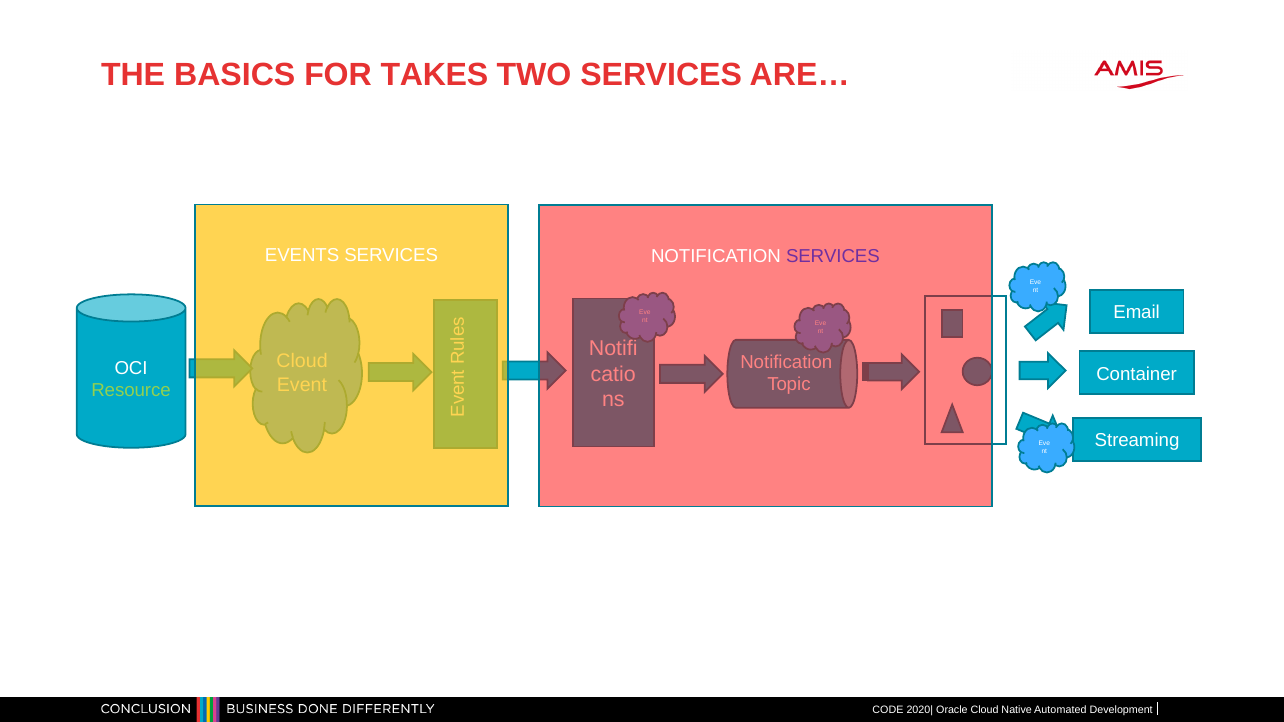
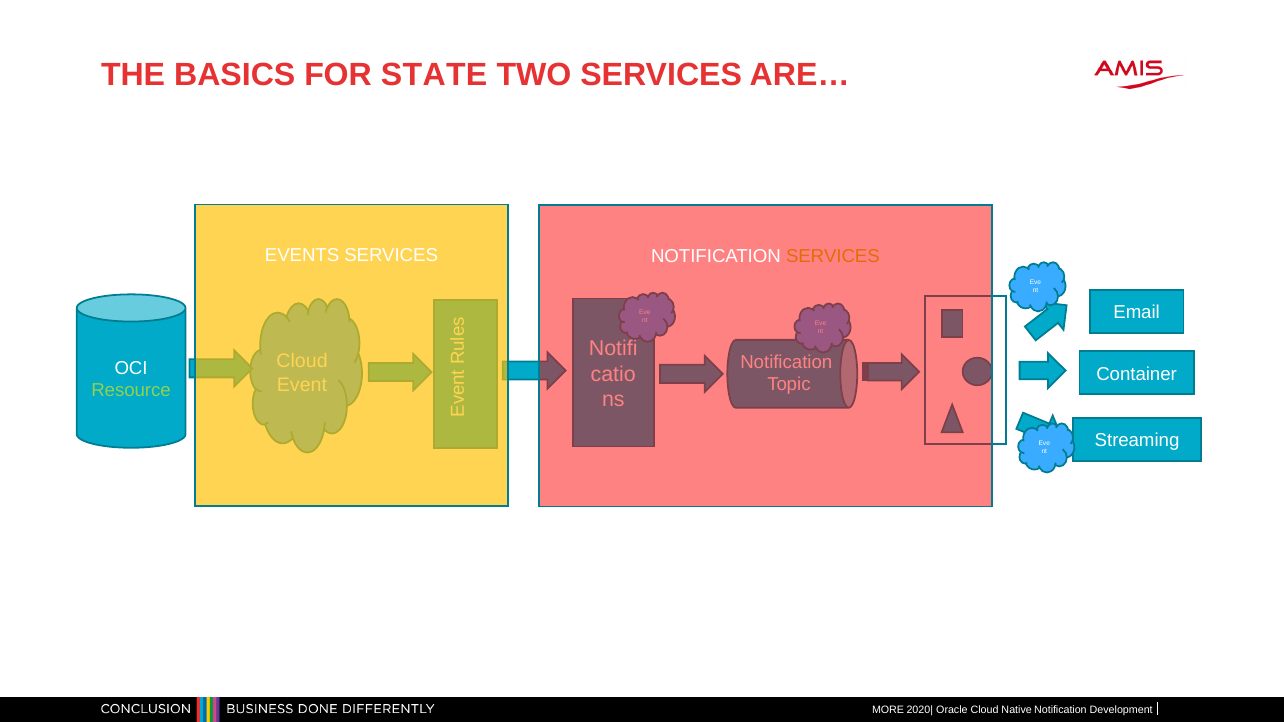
TAKES: TAKES -> STATE
SERVICES at (833, 256) colour: purple -> orange
CODE: CODE -> MORE
Native Automated: Automated -> Notification
